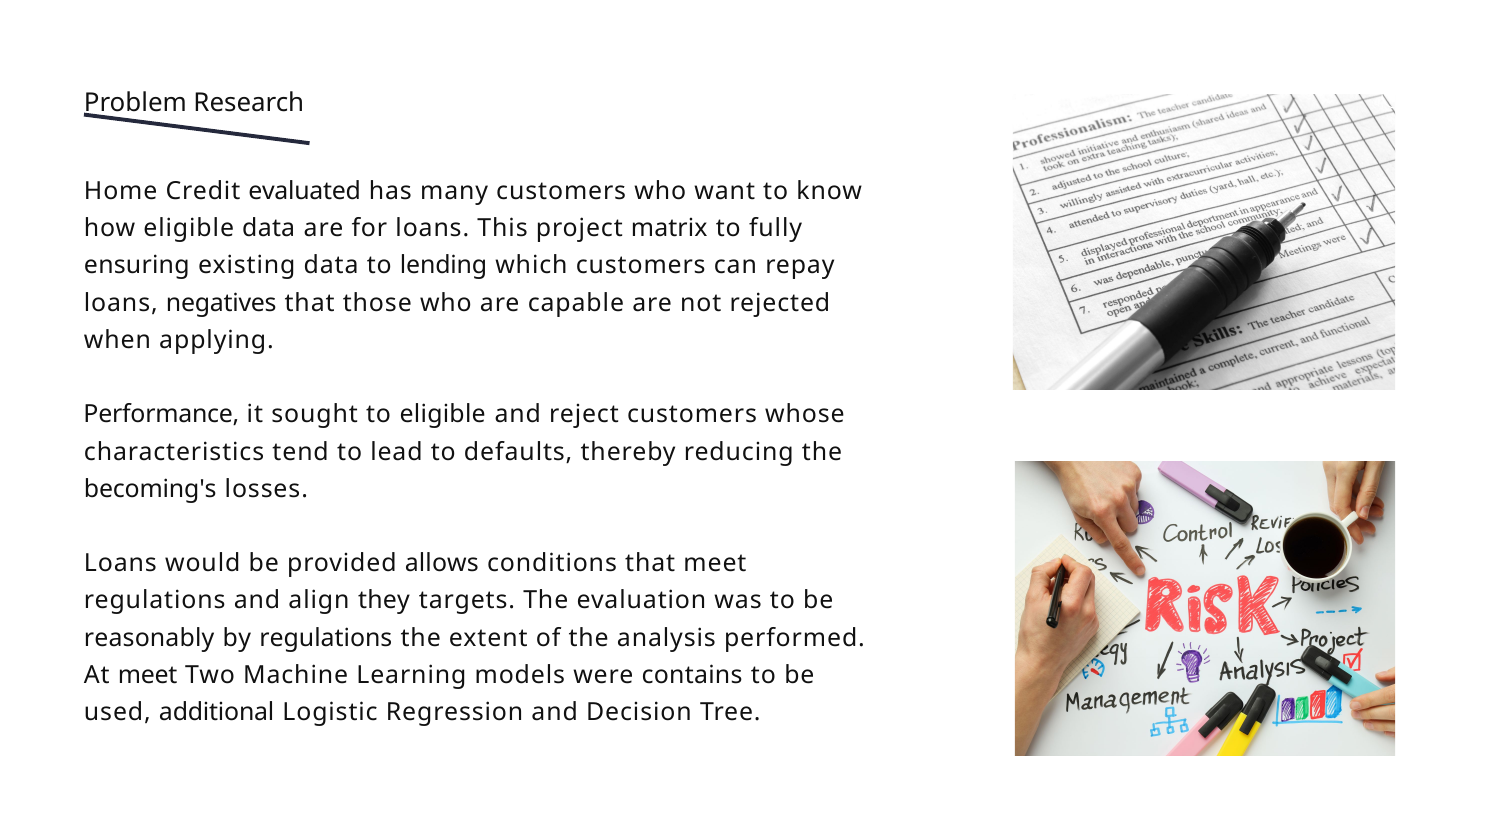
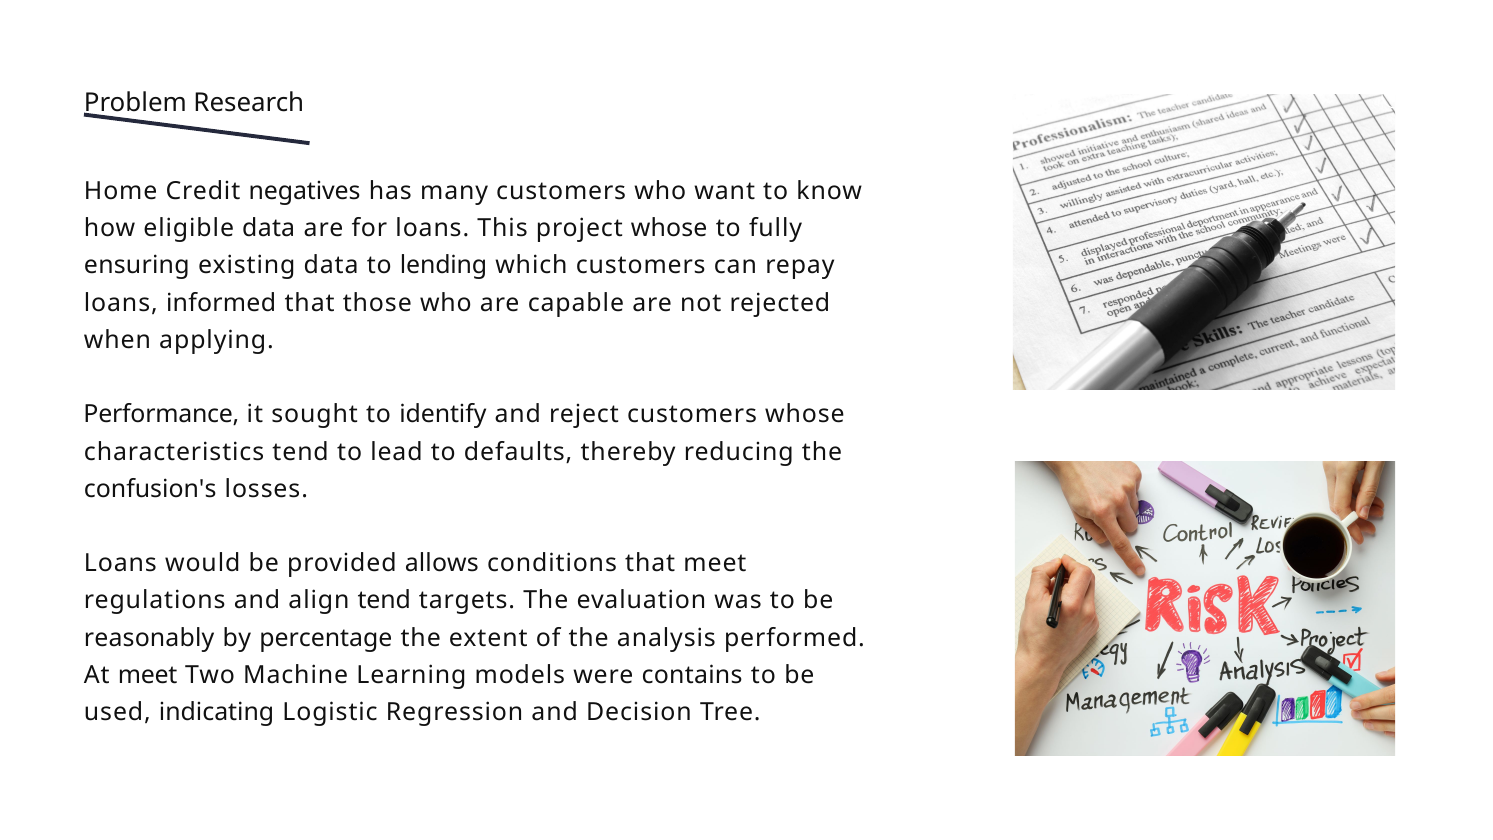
evaluated: evaluated -> negatives
project matrix: matrix -> whose
negatives: negatives -> informed
to eligible: eligible -> identify
becoming's: becoming's -> confusion's
align they: they -> tend
by regulations: regulations -> percentage
additional: additional -> indicating
